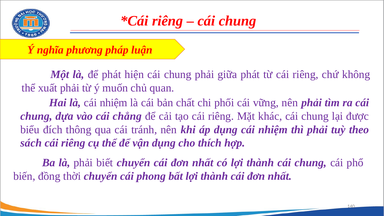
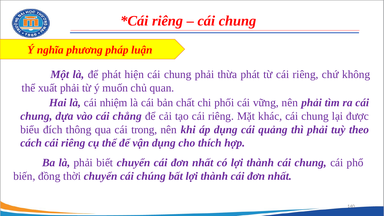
giữa: giữa -> thừa
tránh: tránh -> trong
dụng cái nhiệm: nhiệm -> quảng
sách: sách -> cách
phong: phong -> chúng
